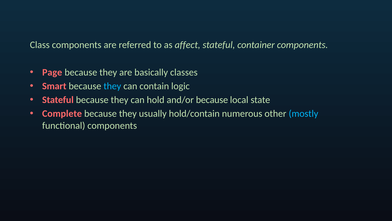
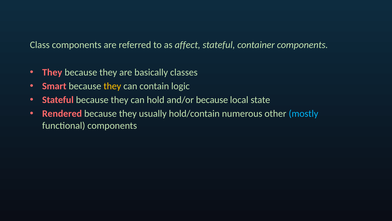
Page at (52, 72): Page -> They
they at (112, 86) colour: light blue -> yellow
Complete: Complete -> Rendered
